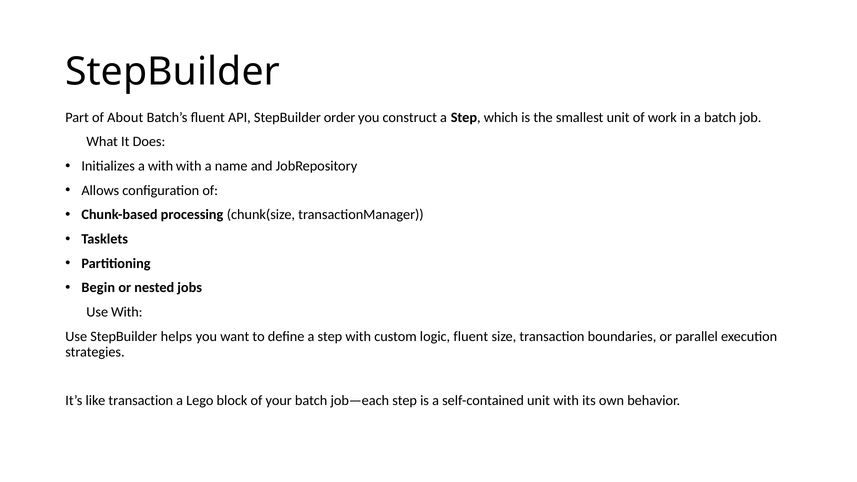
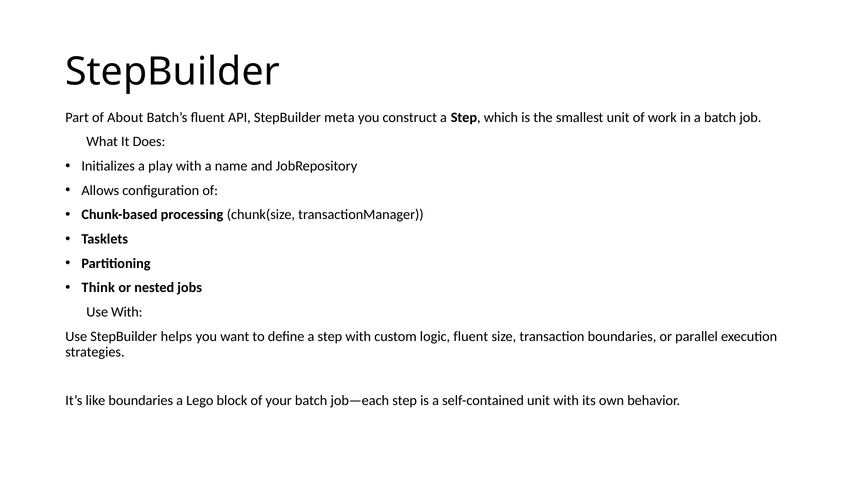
order: order -> meta
a with: with -> play
Begin: Begin -> Think
like transaction: transaction -> boundaries
